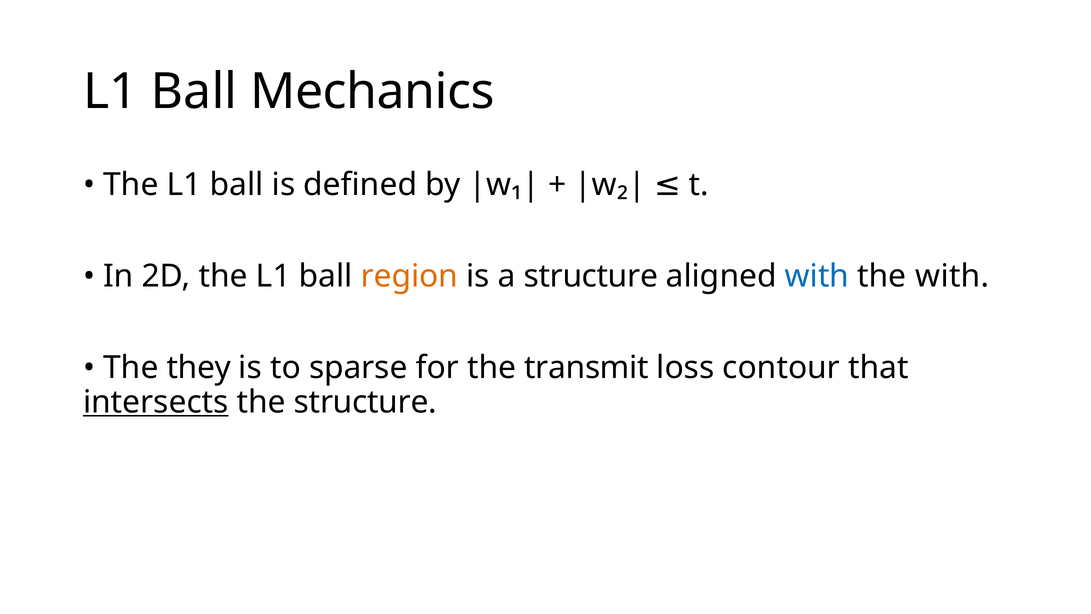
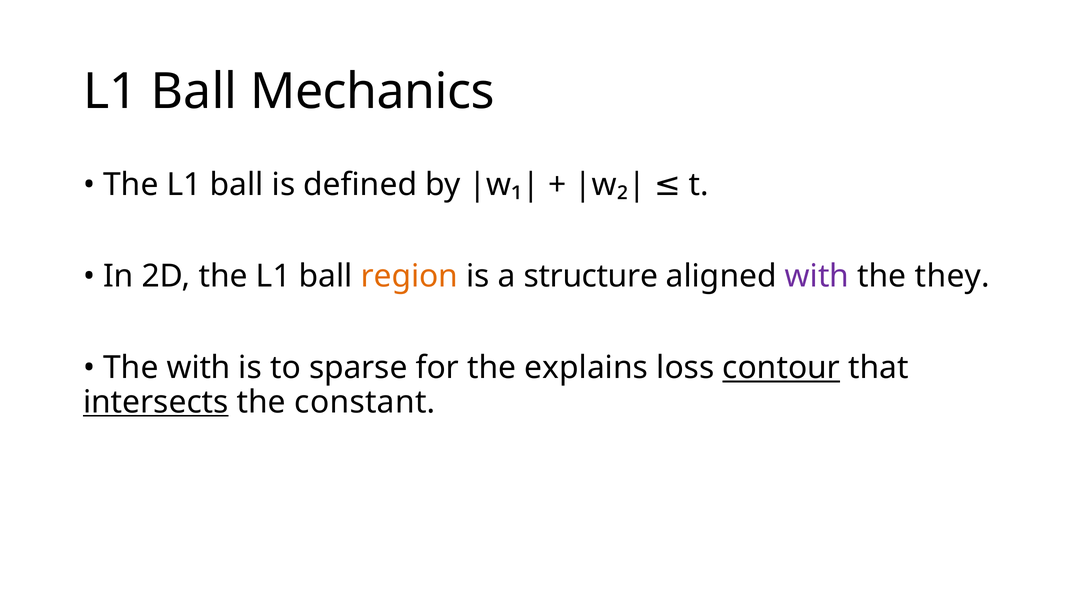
with at (817, 276) colour: blue -> purple
the with: with -> they
The they: they -> with
transmit: transmit -> explains
contour underline: none -> present
the structure: structure -> constant
